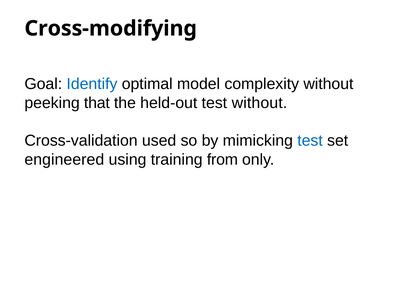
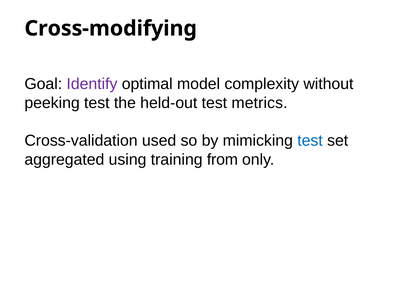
Identify colour: blue -> purple
peeking that: that -> test
test without: without -> metrics
engineered: engineered -> aggregated
